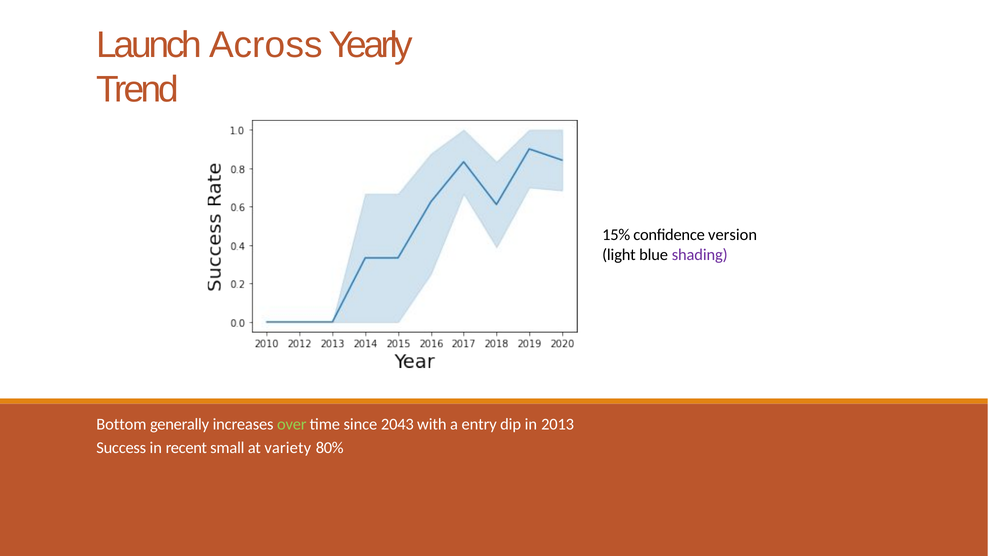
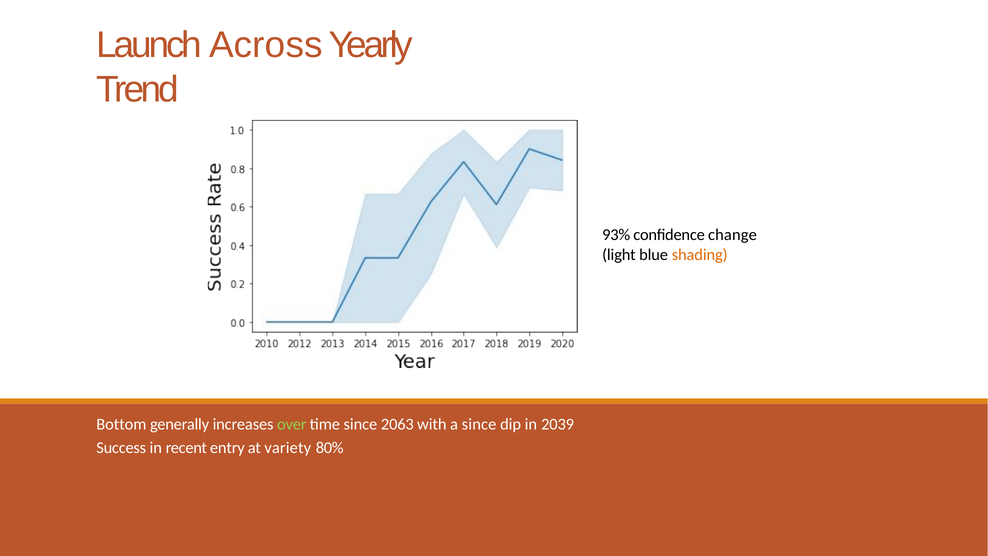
15%: 15% -> 93%
version: version -> change
shading colour: purple -> orange
2043: 2043 -> 2063
a entry: entry -> since
2013: 2013 -> 2039
small: small -> entry
